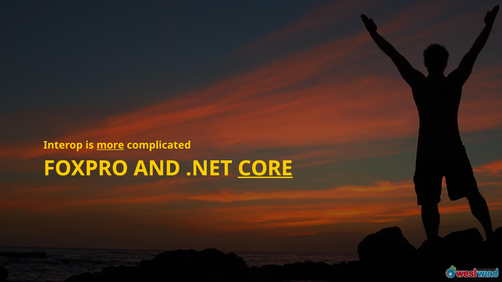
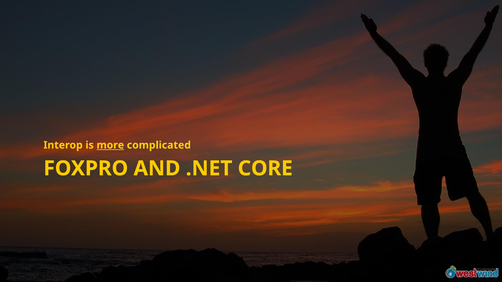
CORE underline: present -> none
